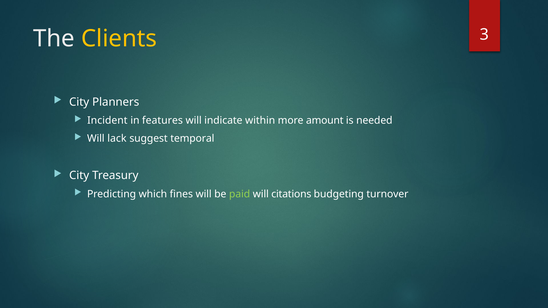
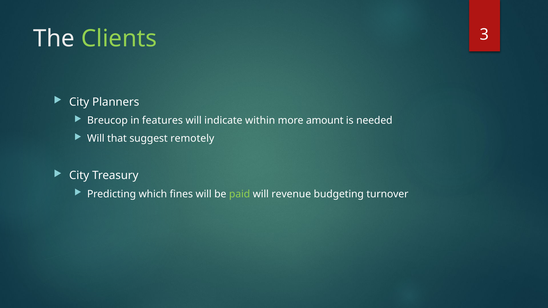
Clients colour: yellow -> light green
Incident: Incident -> Breucop
lack: lack -> that
temporal: temporal -> remotely
citations: citations -> revenue
